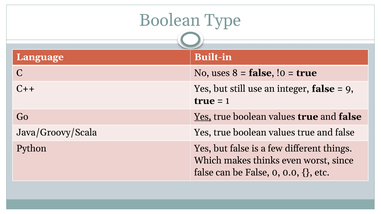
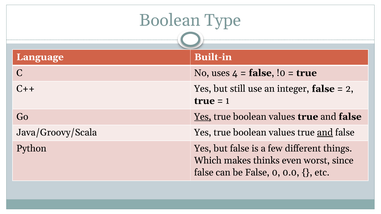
8: 8 -> 4
9: 9 -> 2
and at (325, 133) underline: none -> present
